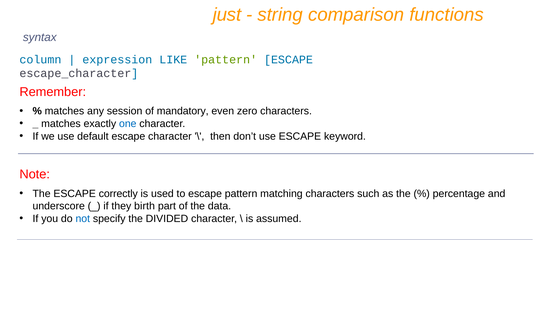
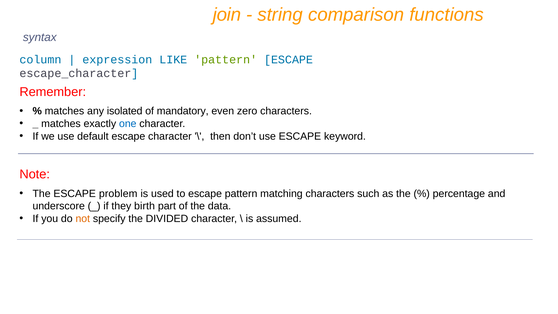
just: just -> join
session: session -> isolated
correctly: correctly -> problem
not colour: blue -> orange
